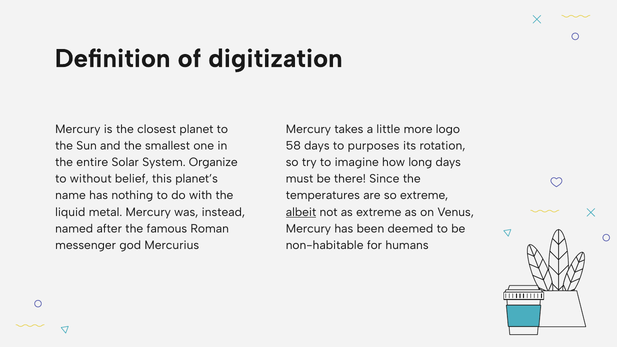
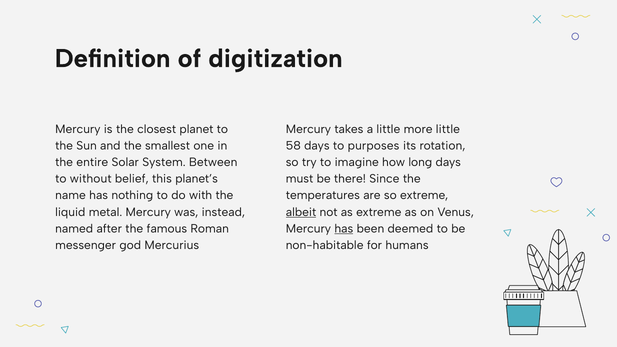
more logo: logo -> little
Organize: Organize -> Between
has at (344, 229) underline: none -> present
